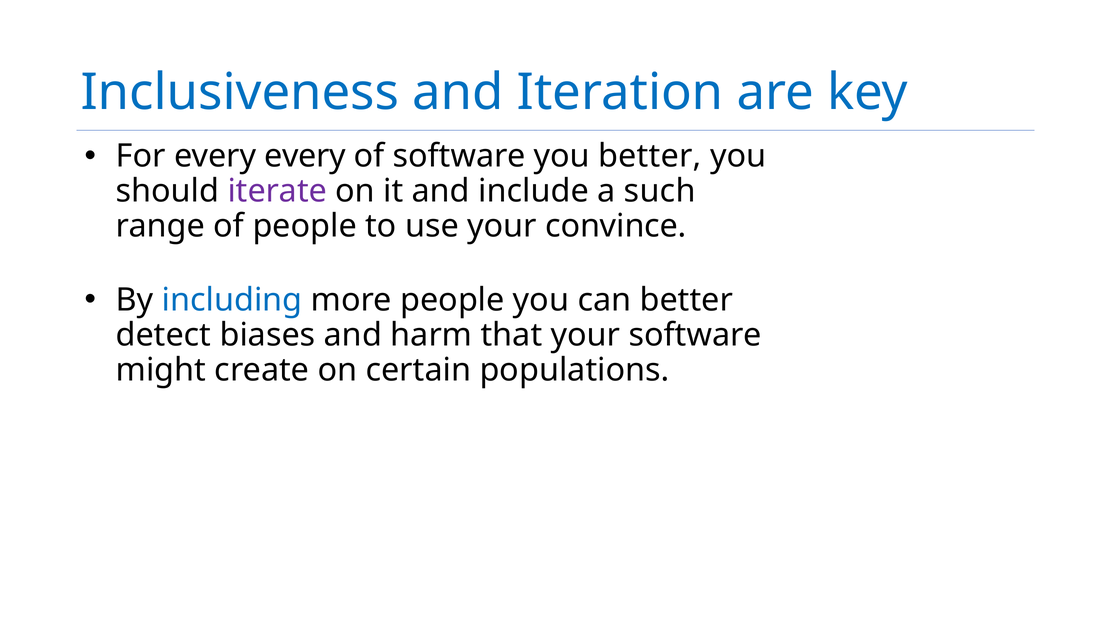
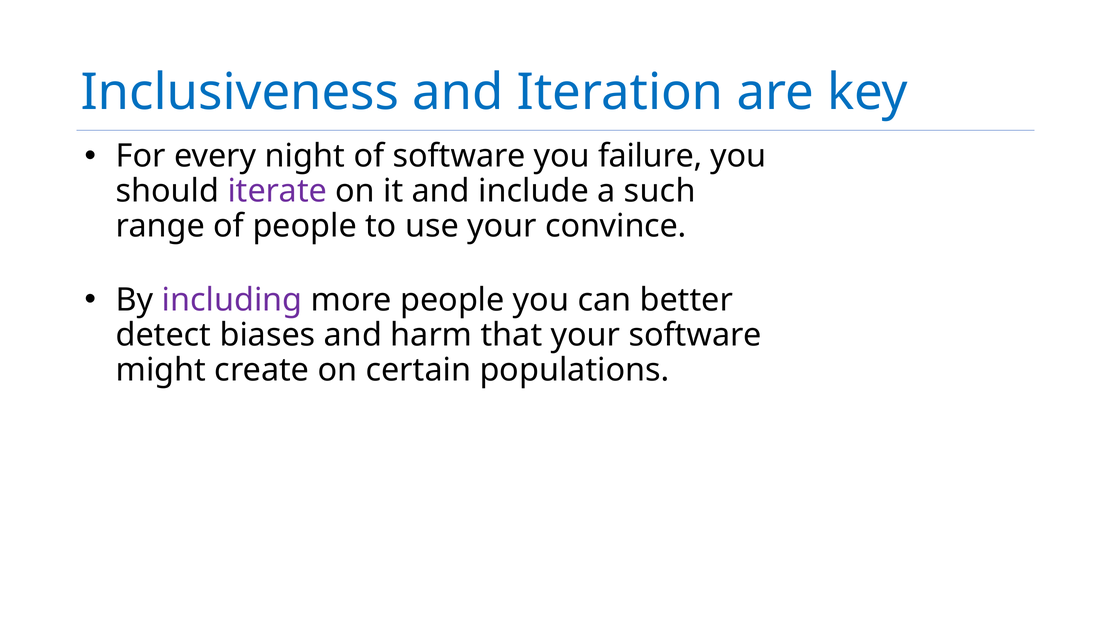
every every: every -> night
you better: better -> failure
including colour: blue -> purple
